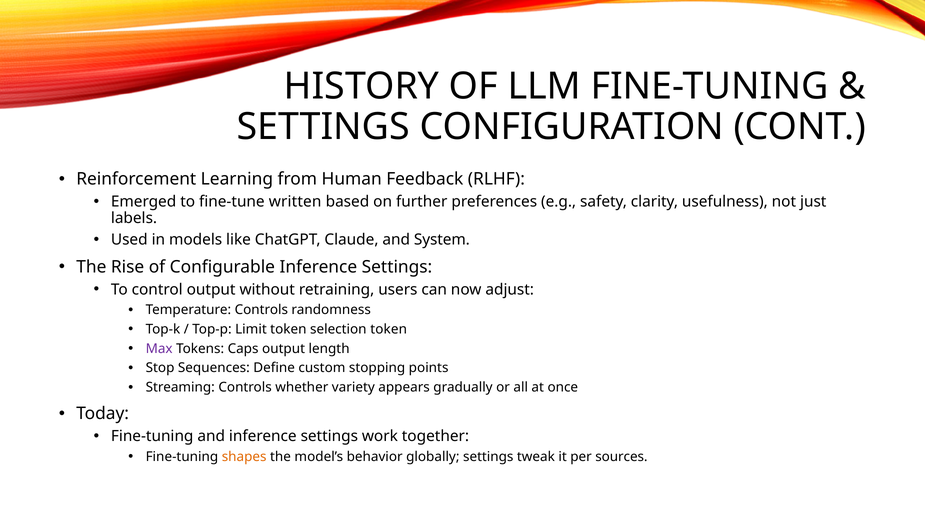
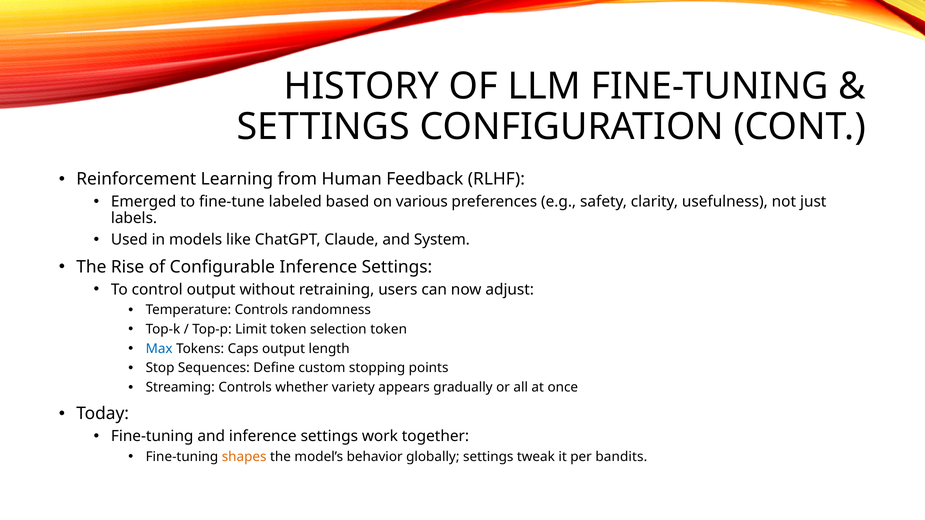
written: written -> labeled
further: further -> various
Max colour: purple -> blue
sources: sources -> bandits
